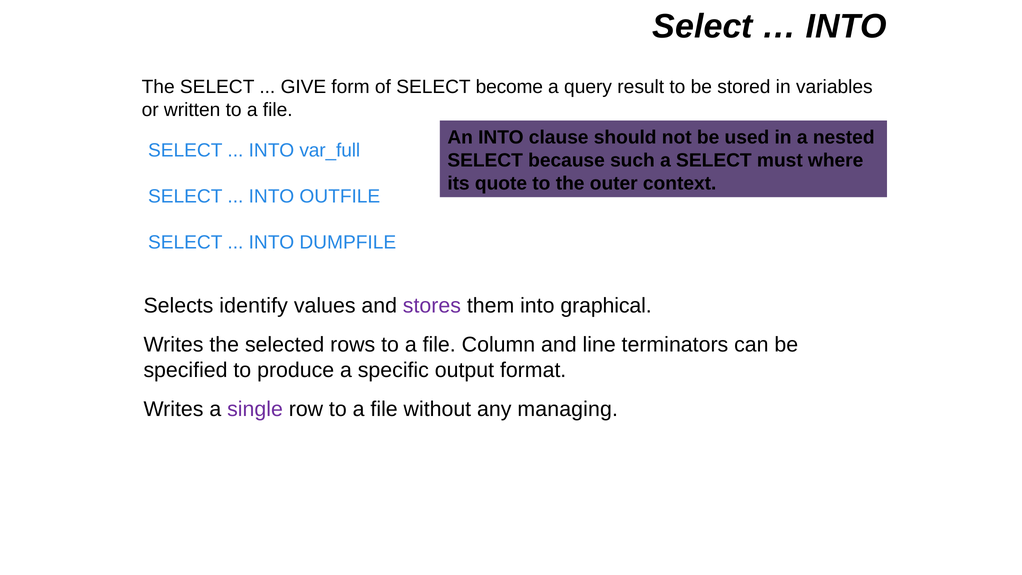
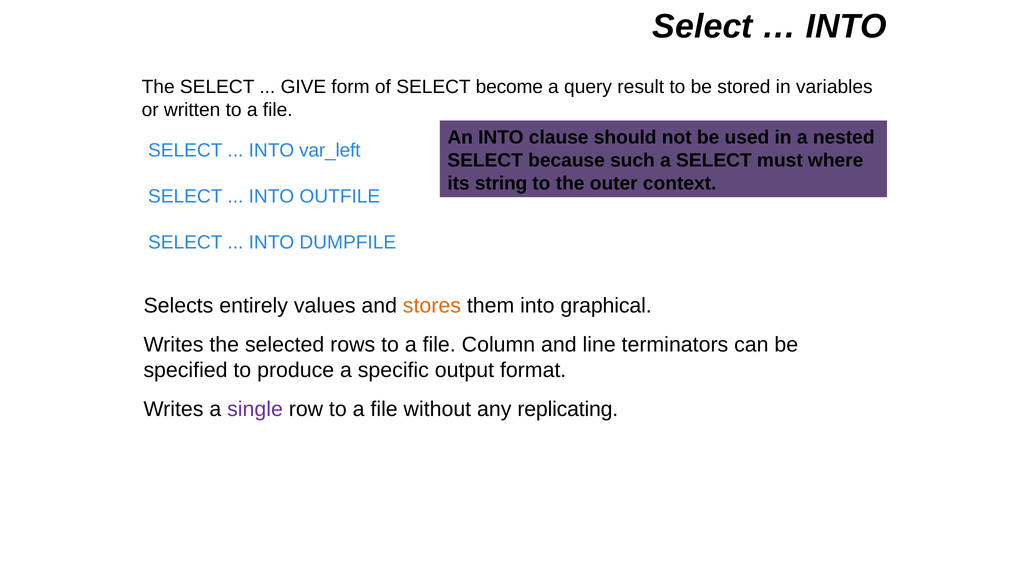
var_full: var_full -> var_left
quote: quote -> string
identify: identify -> entirely
stores colour: purple -> orange
managing: managing -> replicating
